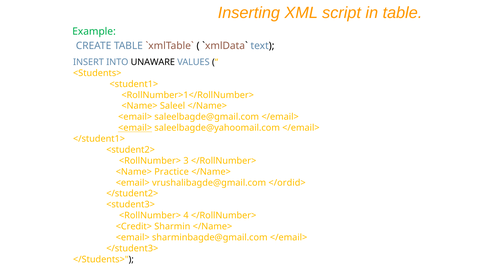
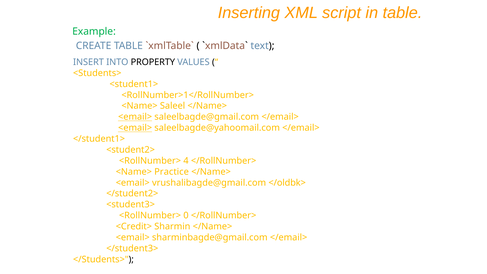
UNAWARE: UNAWARE -> PROPERTY
<email> at (135, 117) underline: none -> present
3: 3 -> 4
</ordid>: </ordid> -> </oldbk>
4: 4 -> 0
